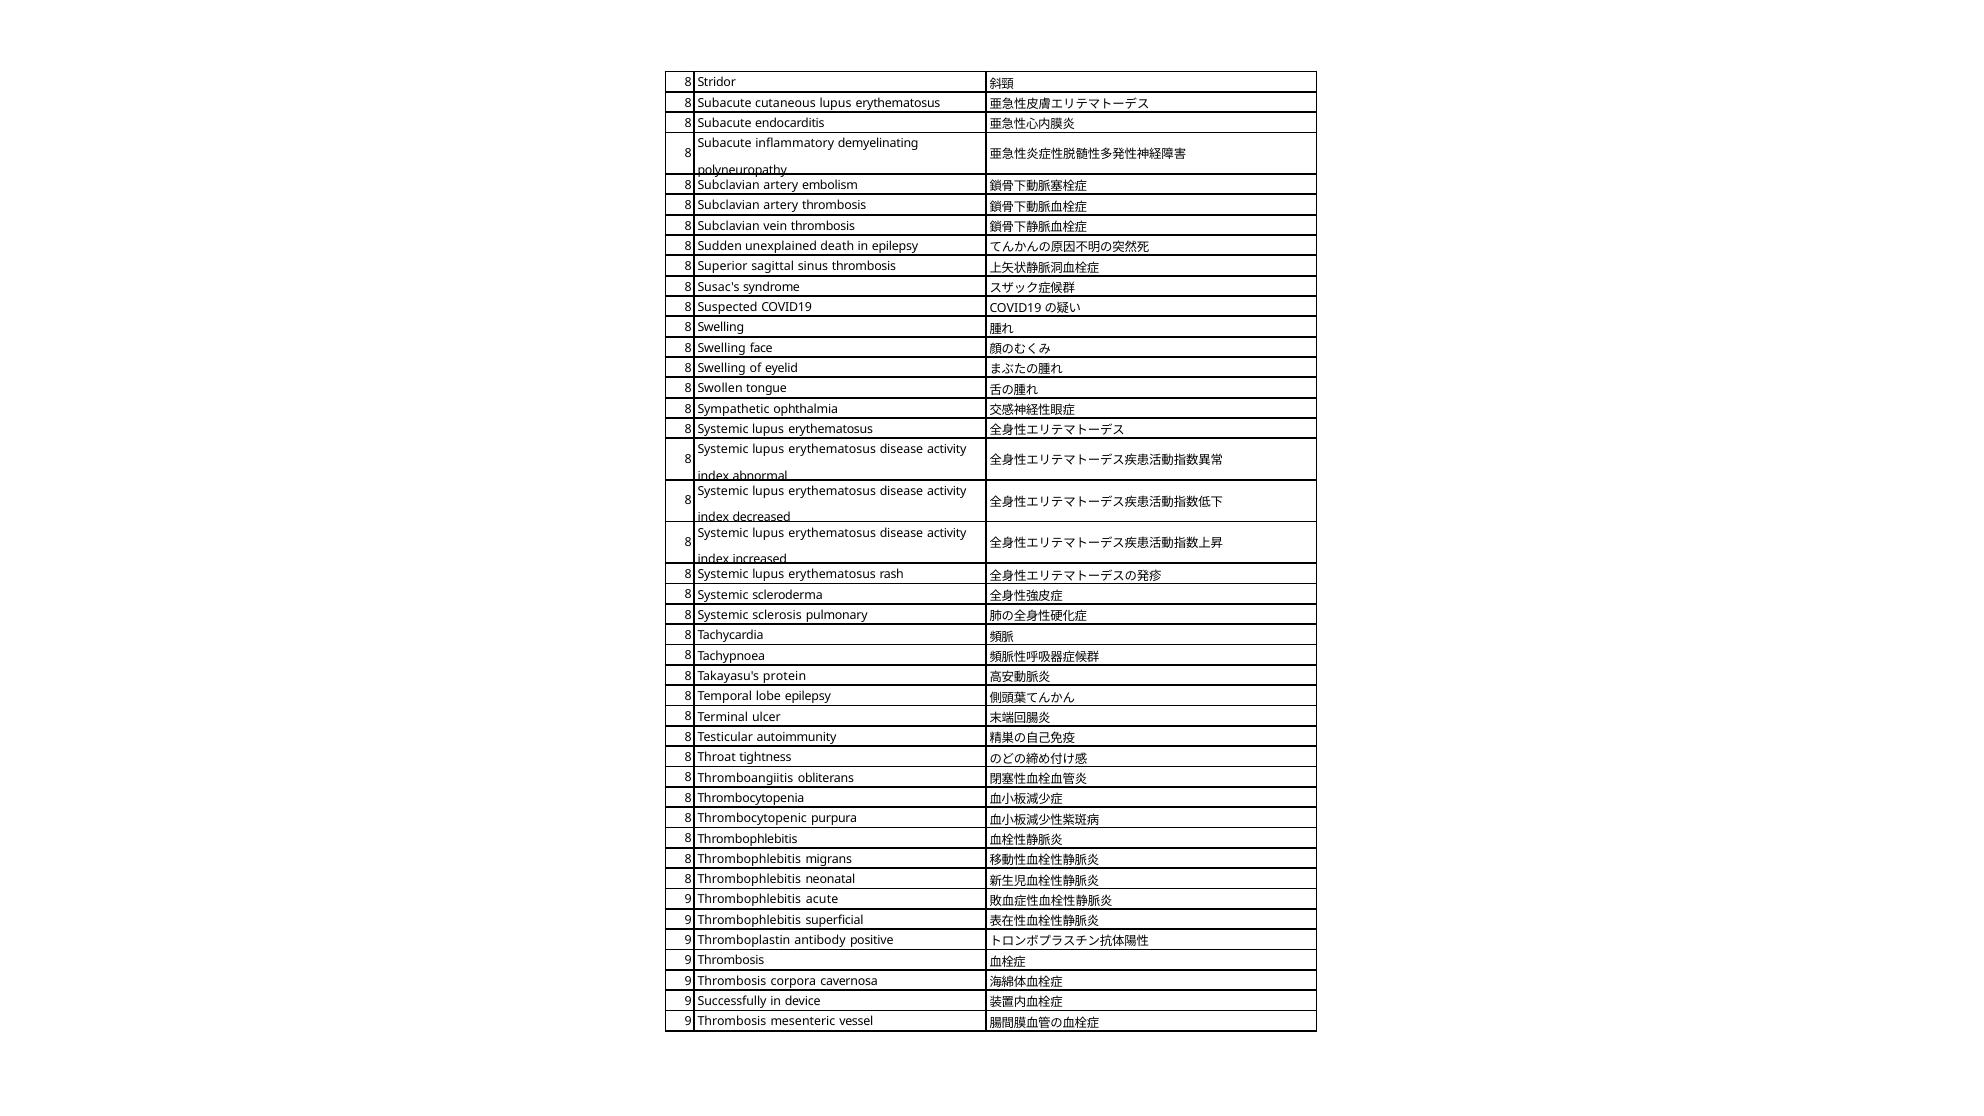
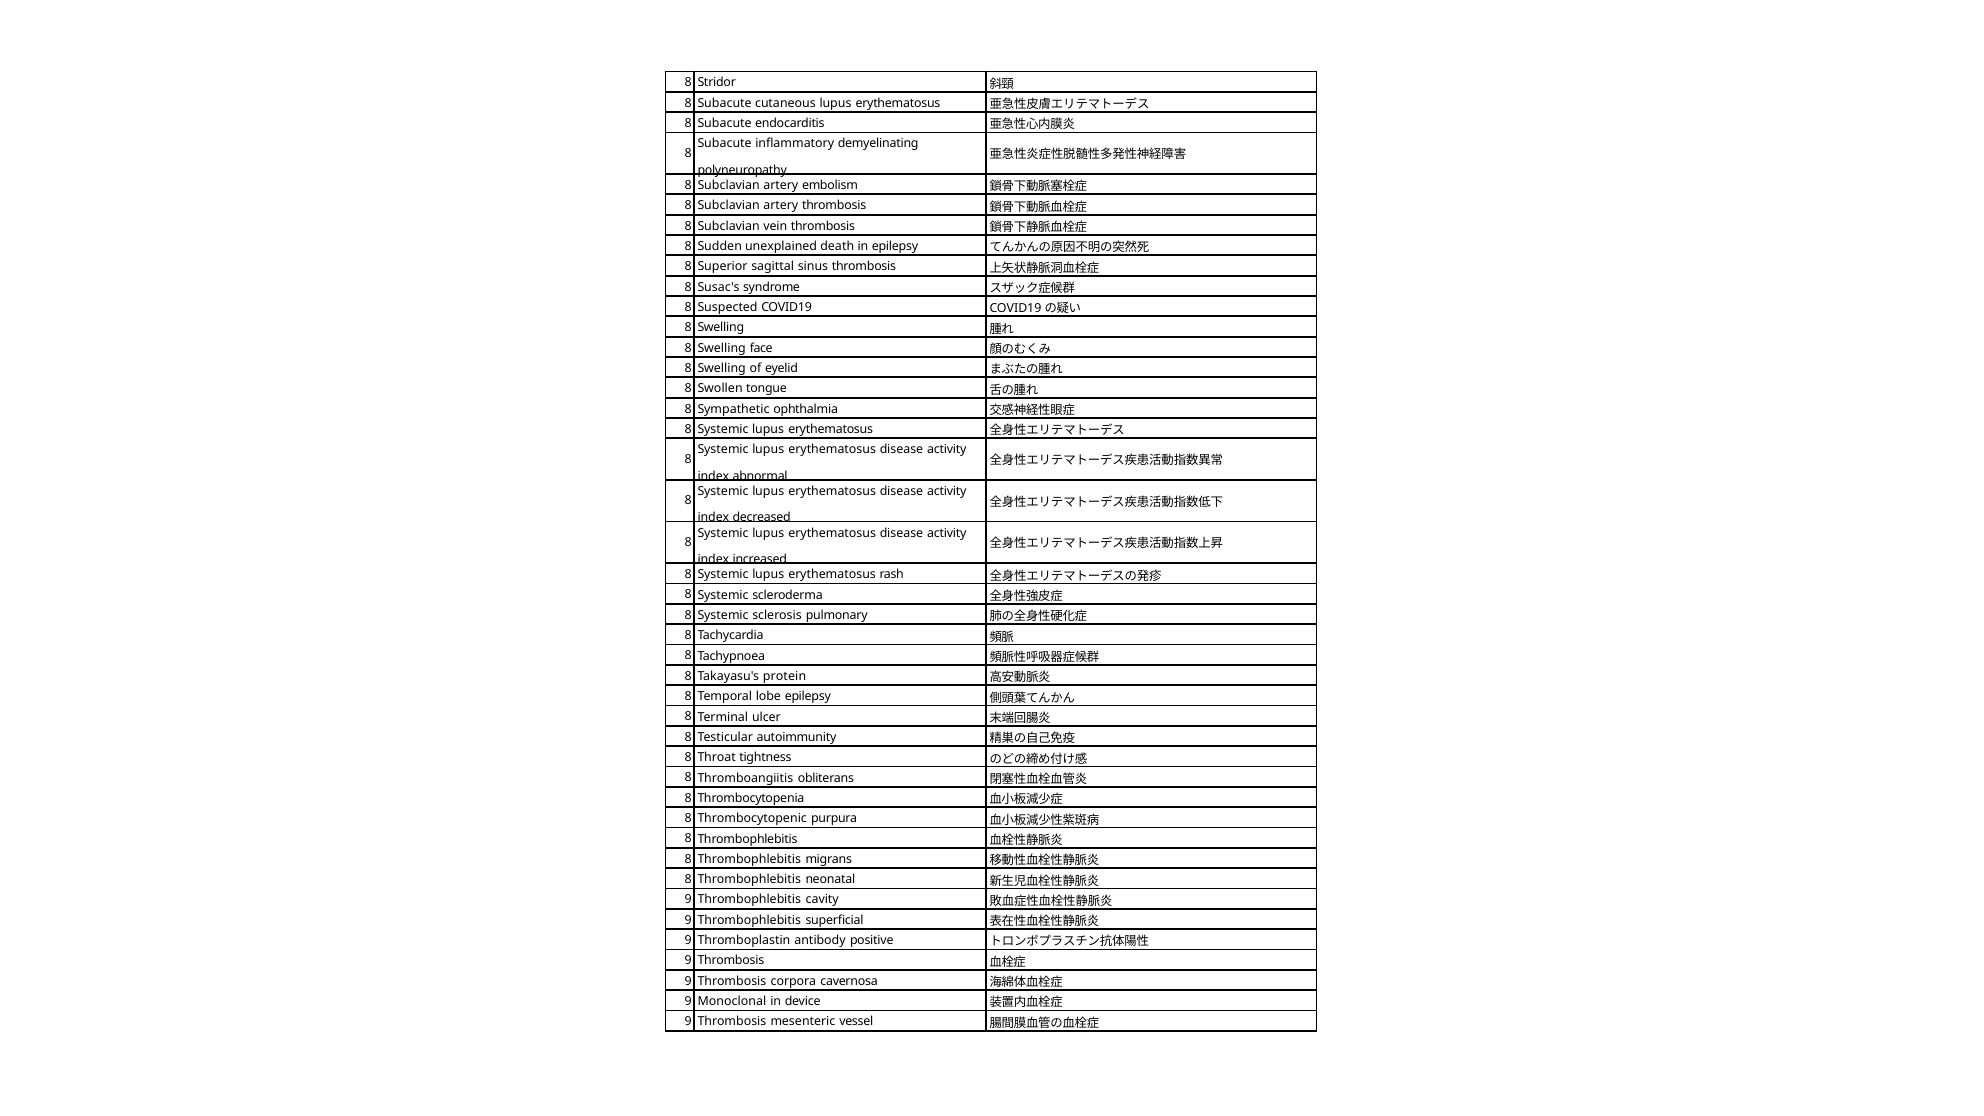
acute: acute -> cavity
Successfully: Successfully -> Monoclonal
